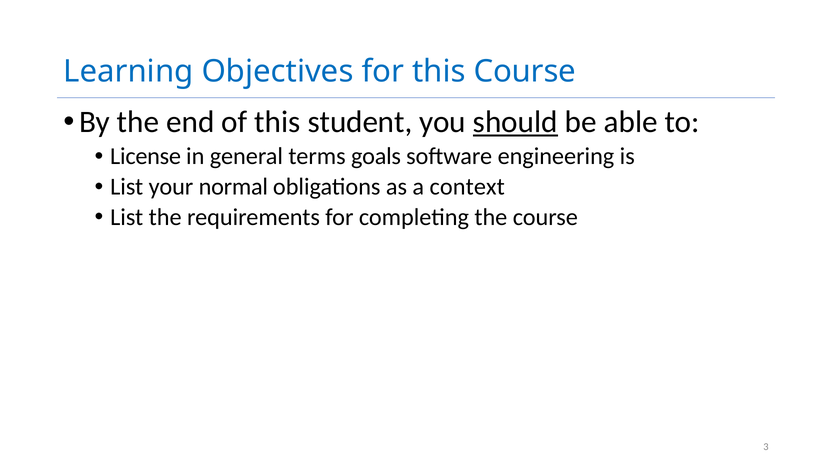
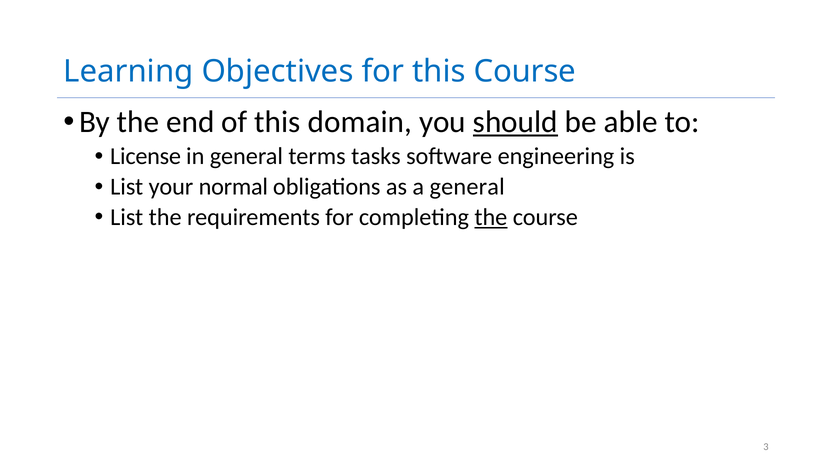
student: student -> domain
goals: goals -> tasks
a context: context -> general
the at (491, 217) underline: none -> present
